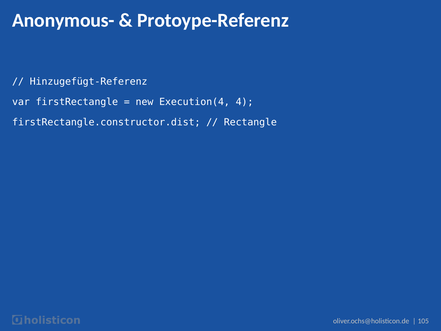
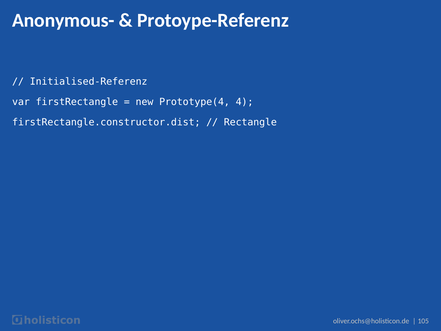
Hinzugefügt-Referenz: Hinzugefügt-Referenz -> Initialised-Referenz
Execution(4: Execution(4 -> Prototype(4
